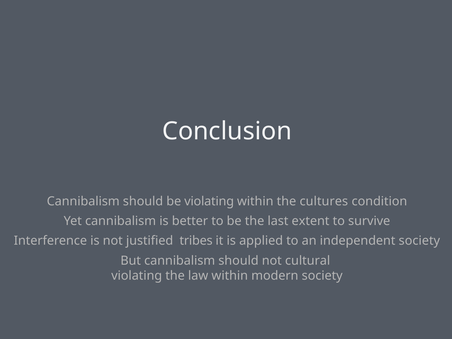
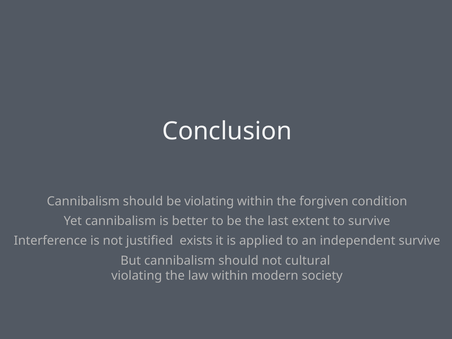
cultures: cultures -> forgiven
tribes: tribes -> exists
independent society: society -> survive
